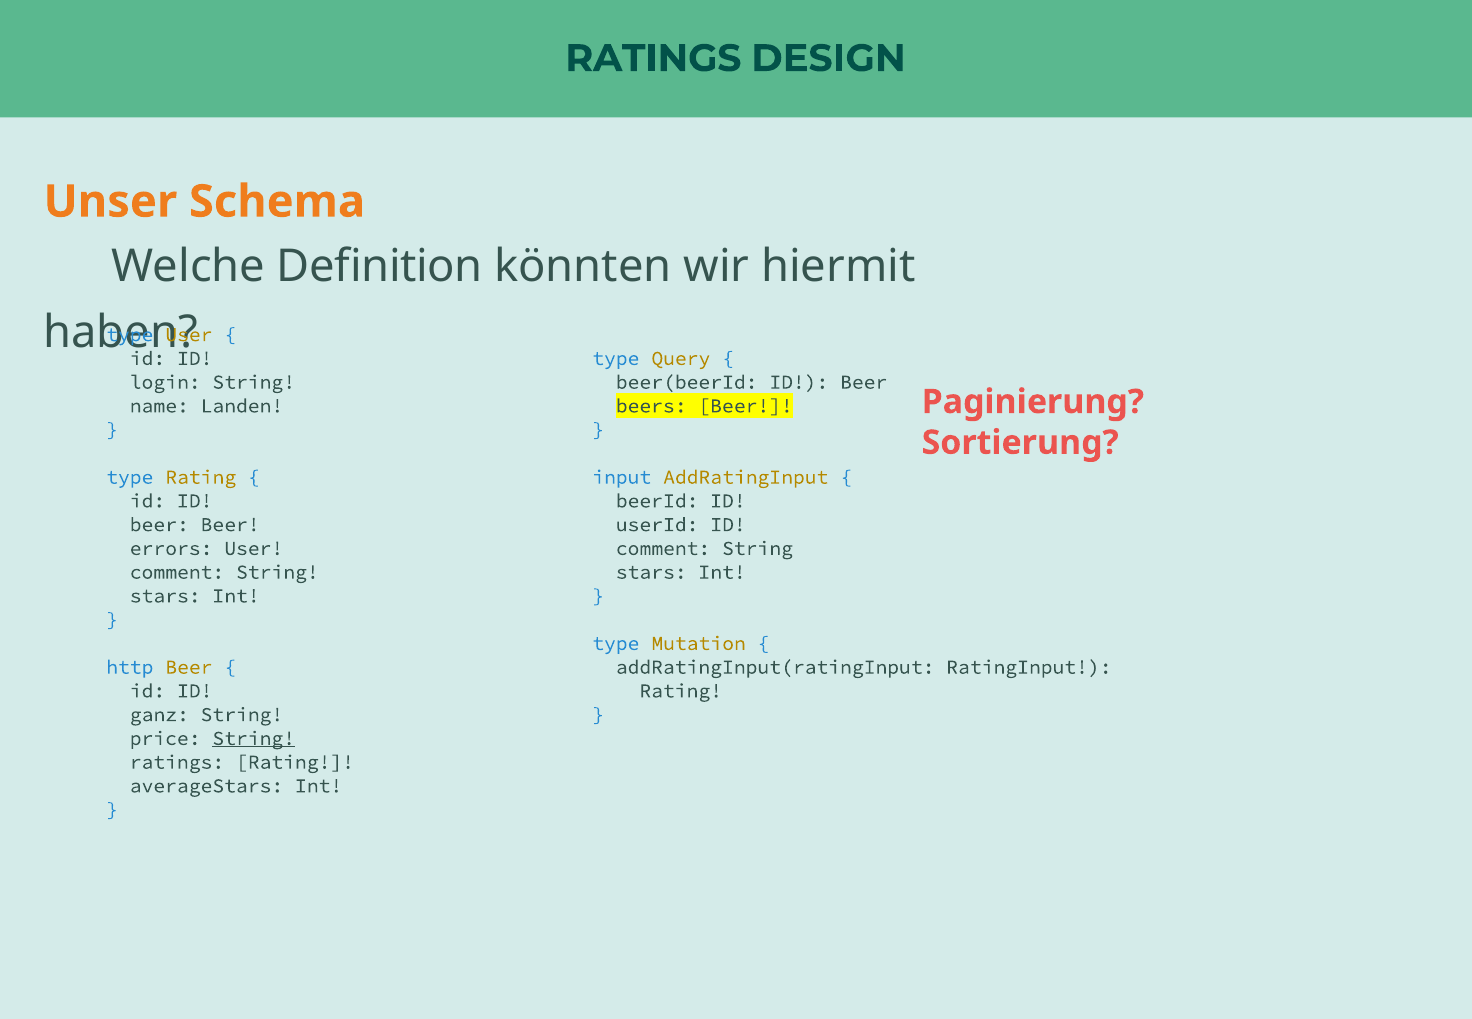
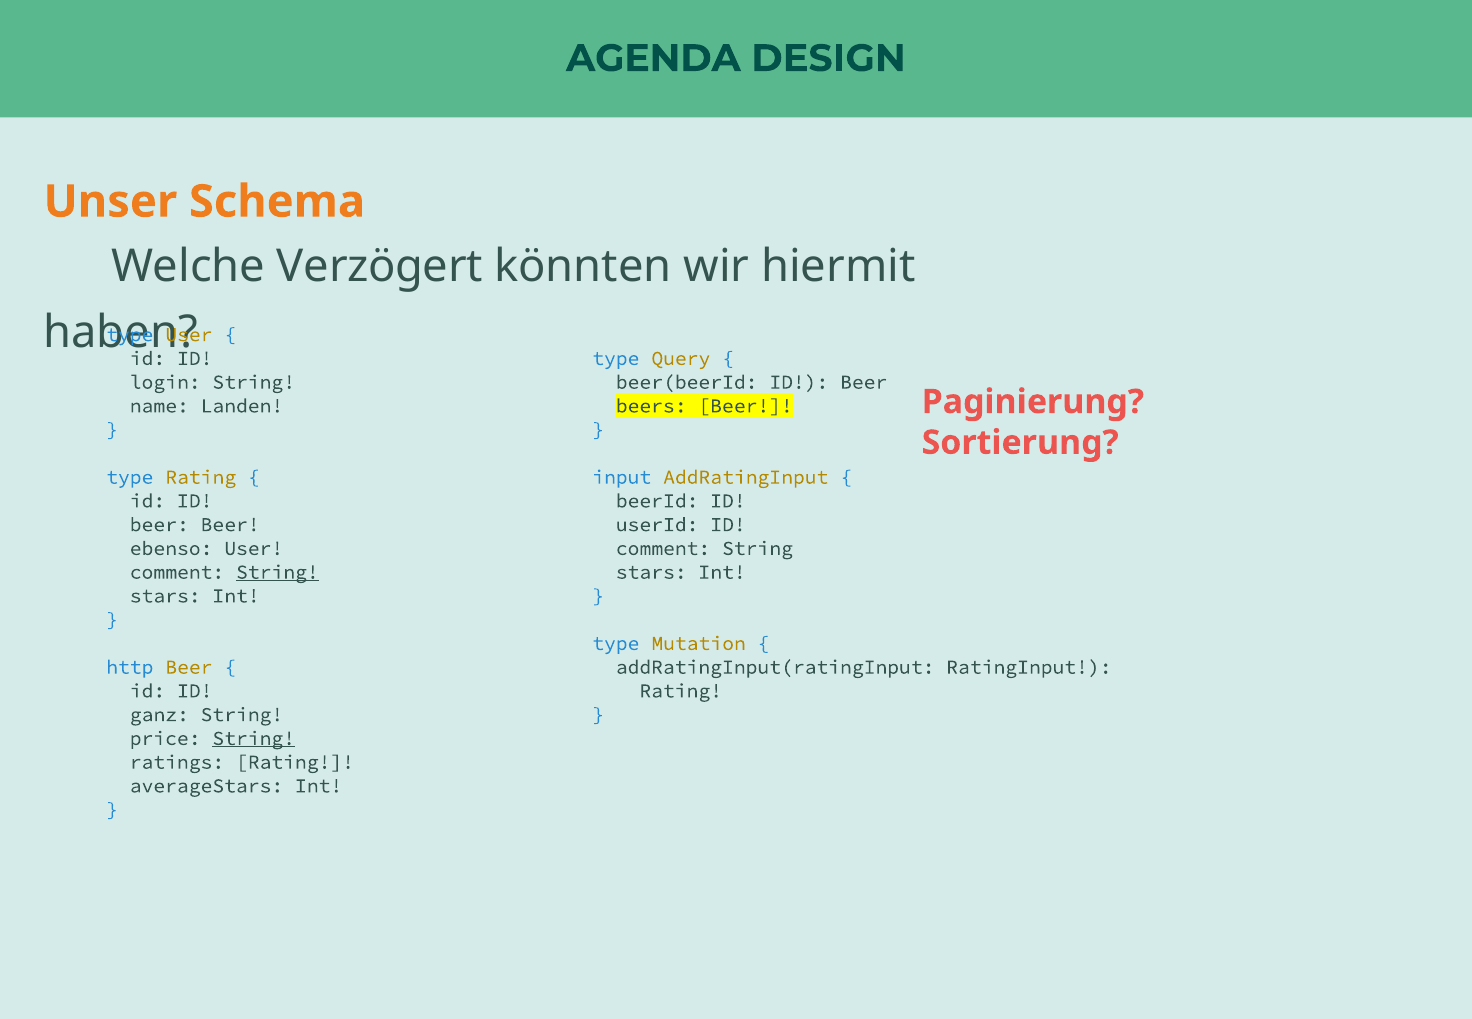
RATINGS at (653, 58): RATINGS -> AGENDA
Definition: Definition -> Verzögert
errors: errors -> ebenso
String at (277, 572) underline: none -> present
